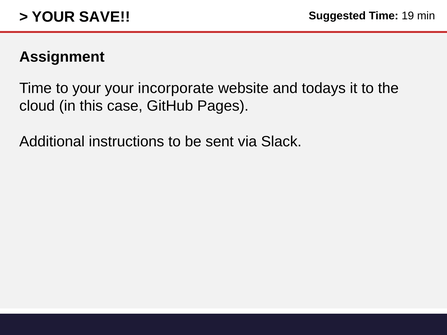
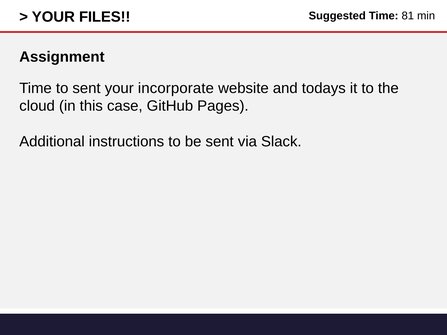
SAVE: SAVE -> FILES
19: 19 -> 81
to your: your -> sent
